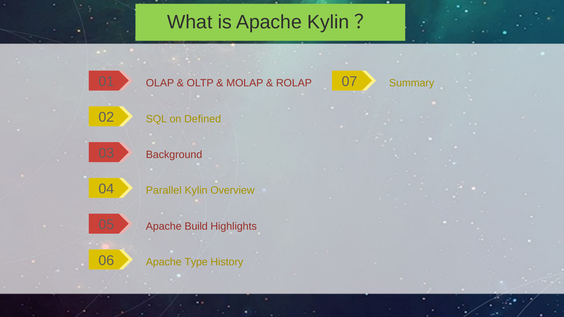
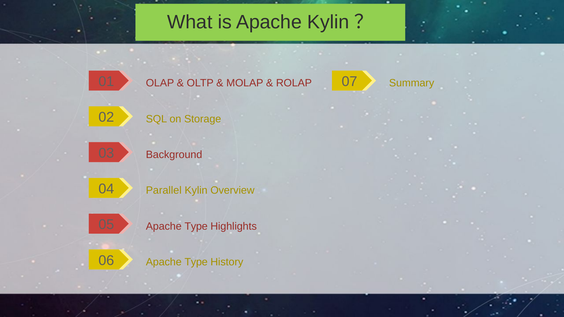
Defined: Defined -> Storage
05 Apache Build: Build -> Type
